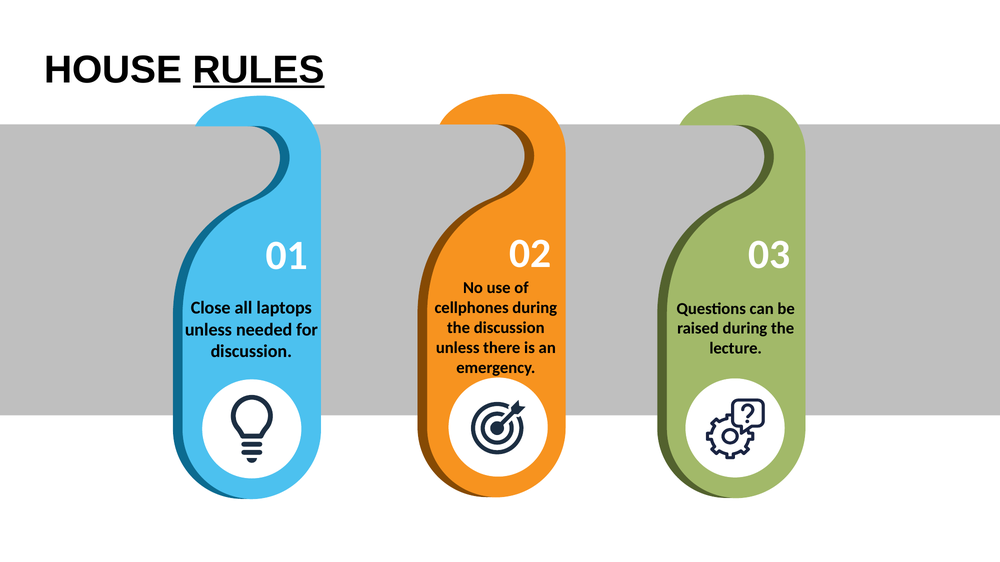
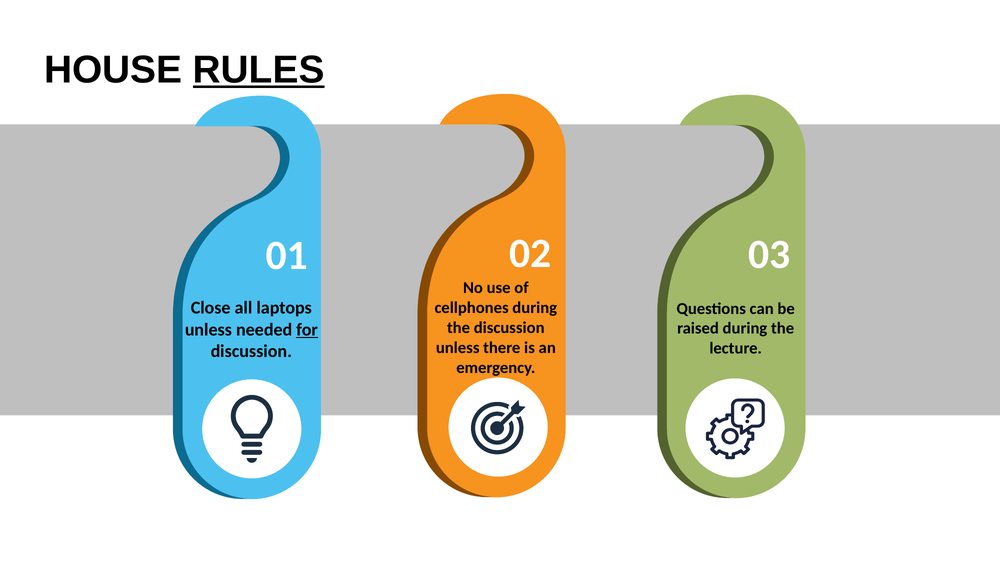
for underline: none -> present
